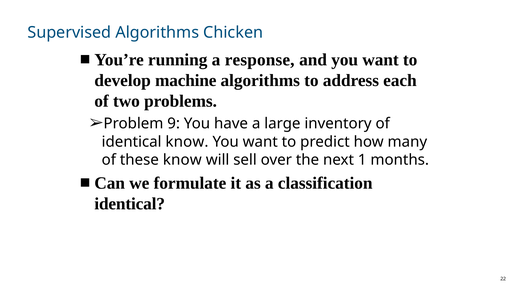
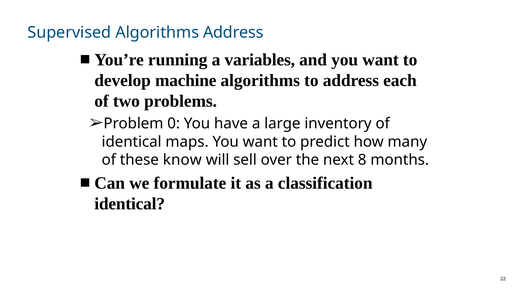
Algorithms Chicken: Chicken -> Address
response: response -> variables
9: 9 -> 0
identical know: know -> maps
1: 1 -> 8
